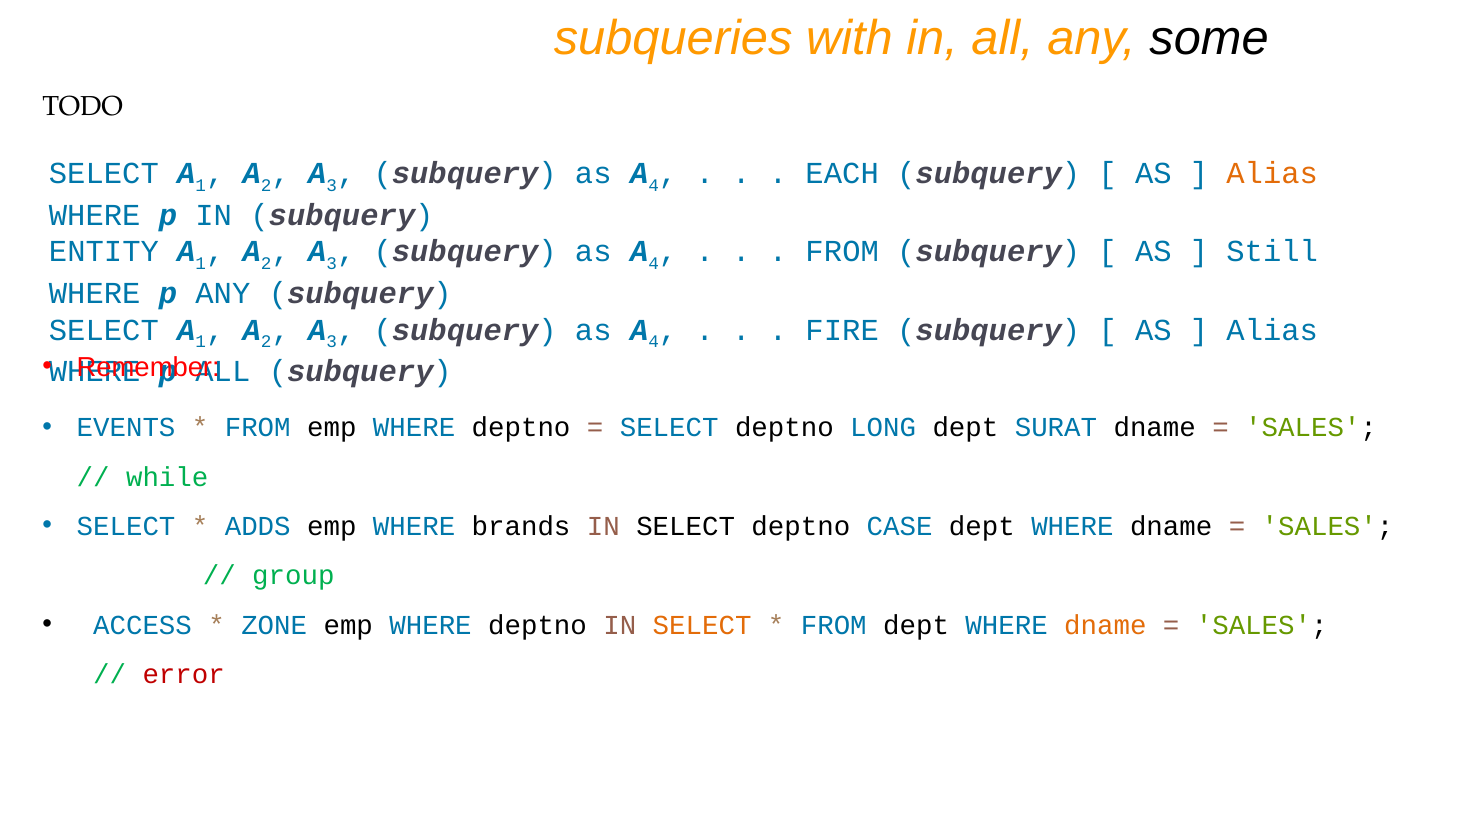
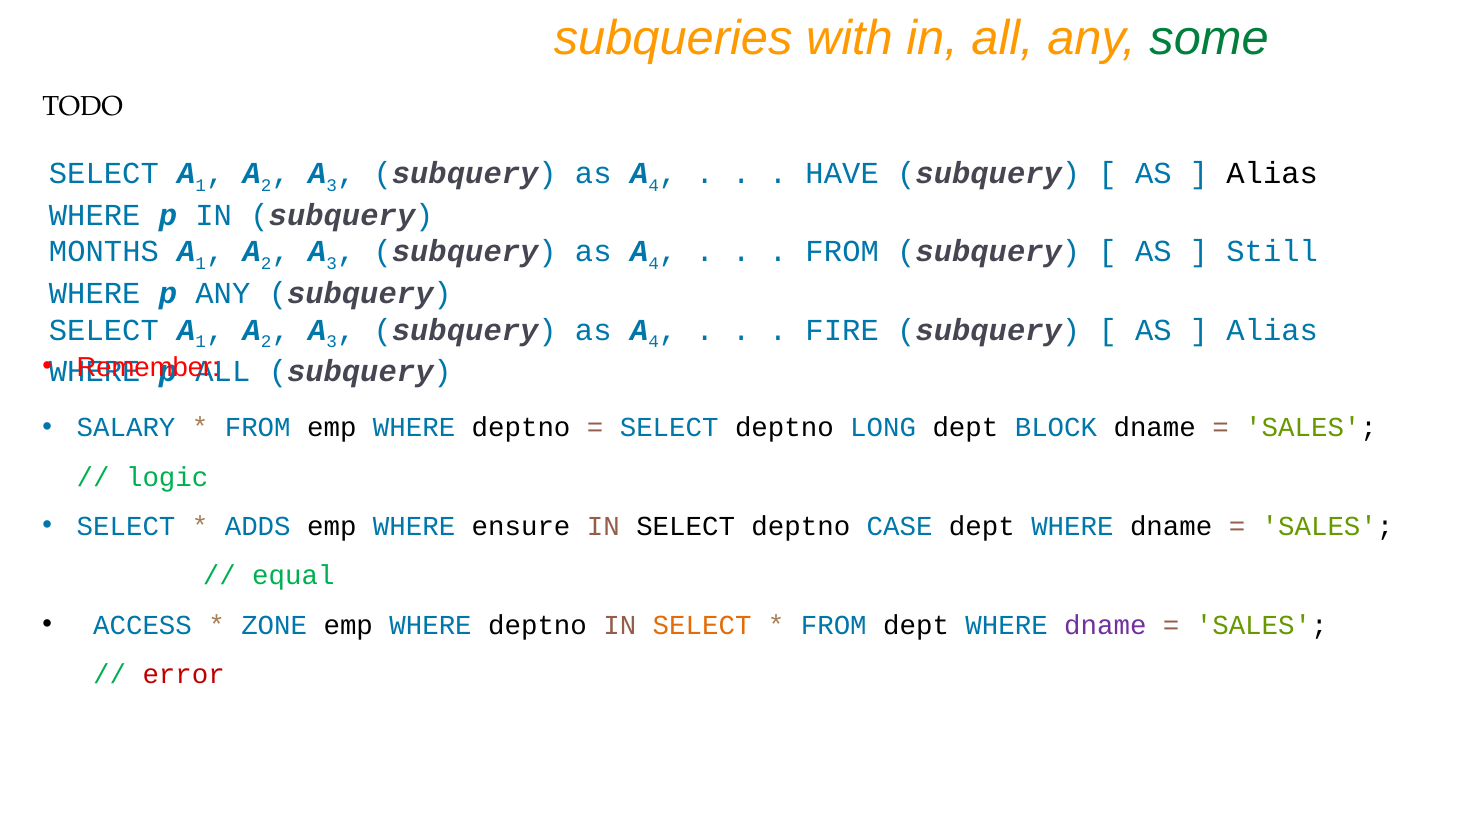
some colour: black -> green
EACH: EACH -> HAVE
Alias at (1272, 174) colour: orange -> black
ENTITY: ENTITY -> MONTHS
EVENTS: EVENTS -> SALARY
SURAT: SURAT -> BLOCK
while: while -> logic
brands: brands -> ensure
group: group -> equal
dname at (1105, 625) colour: orange -> purple
